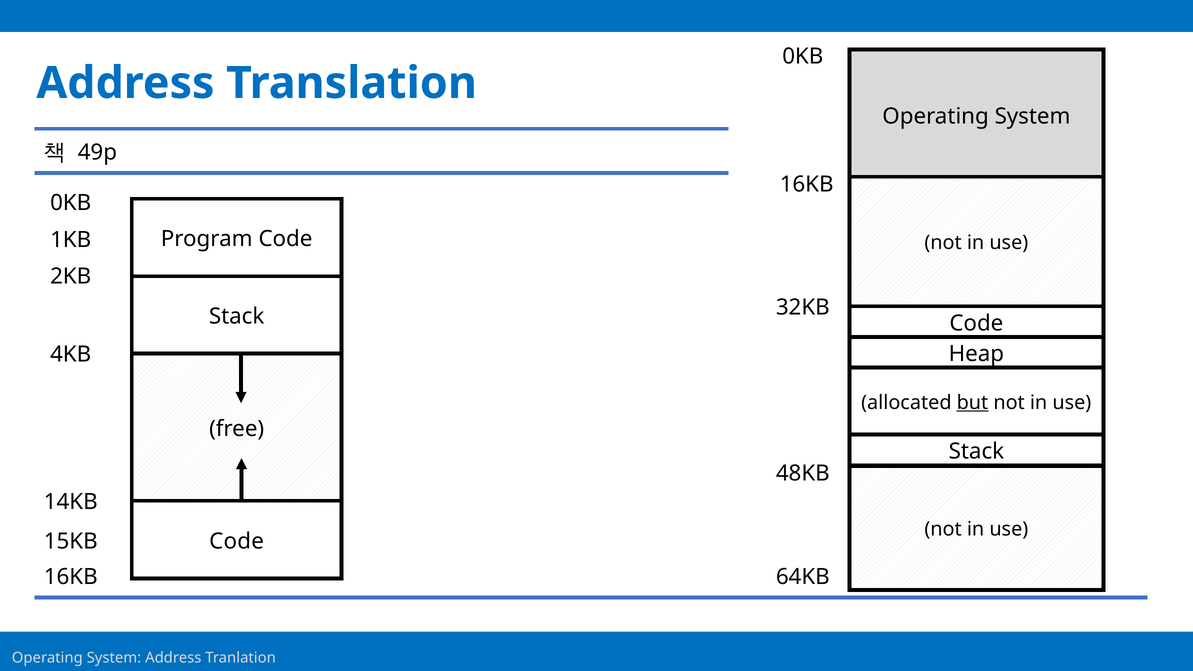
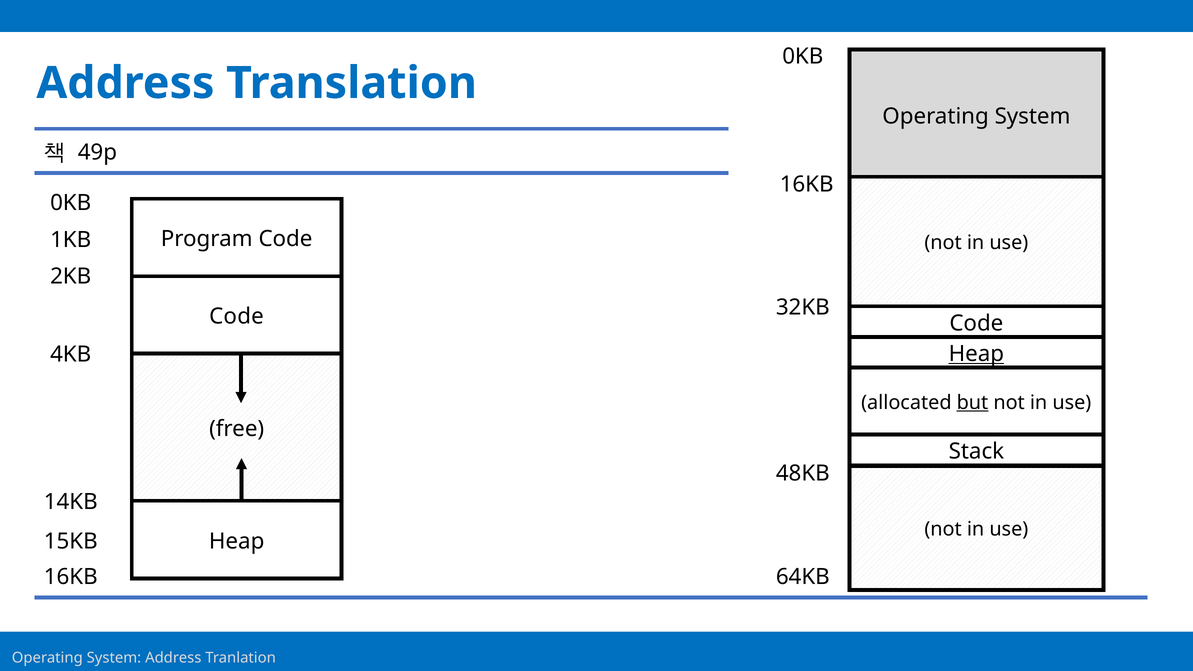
Stack at (237, 317): Stack -> Code
Heap at (976, 354) underline: none -> present
Code at (237, 541): Code -> Heap
